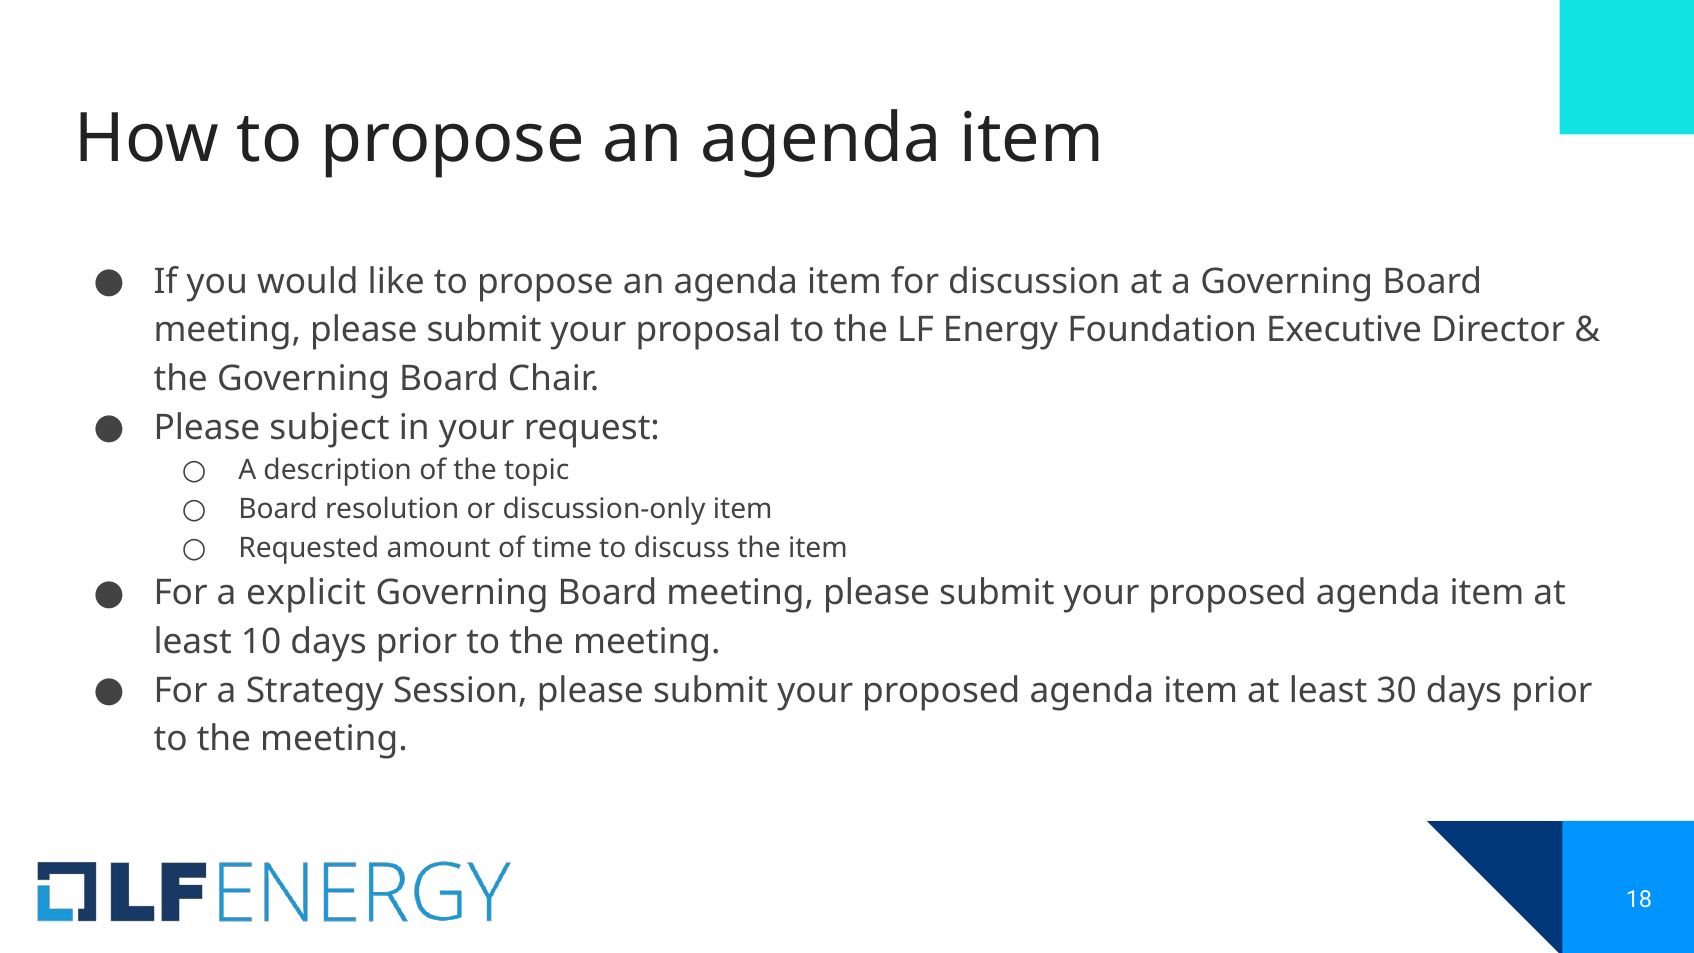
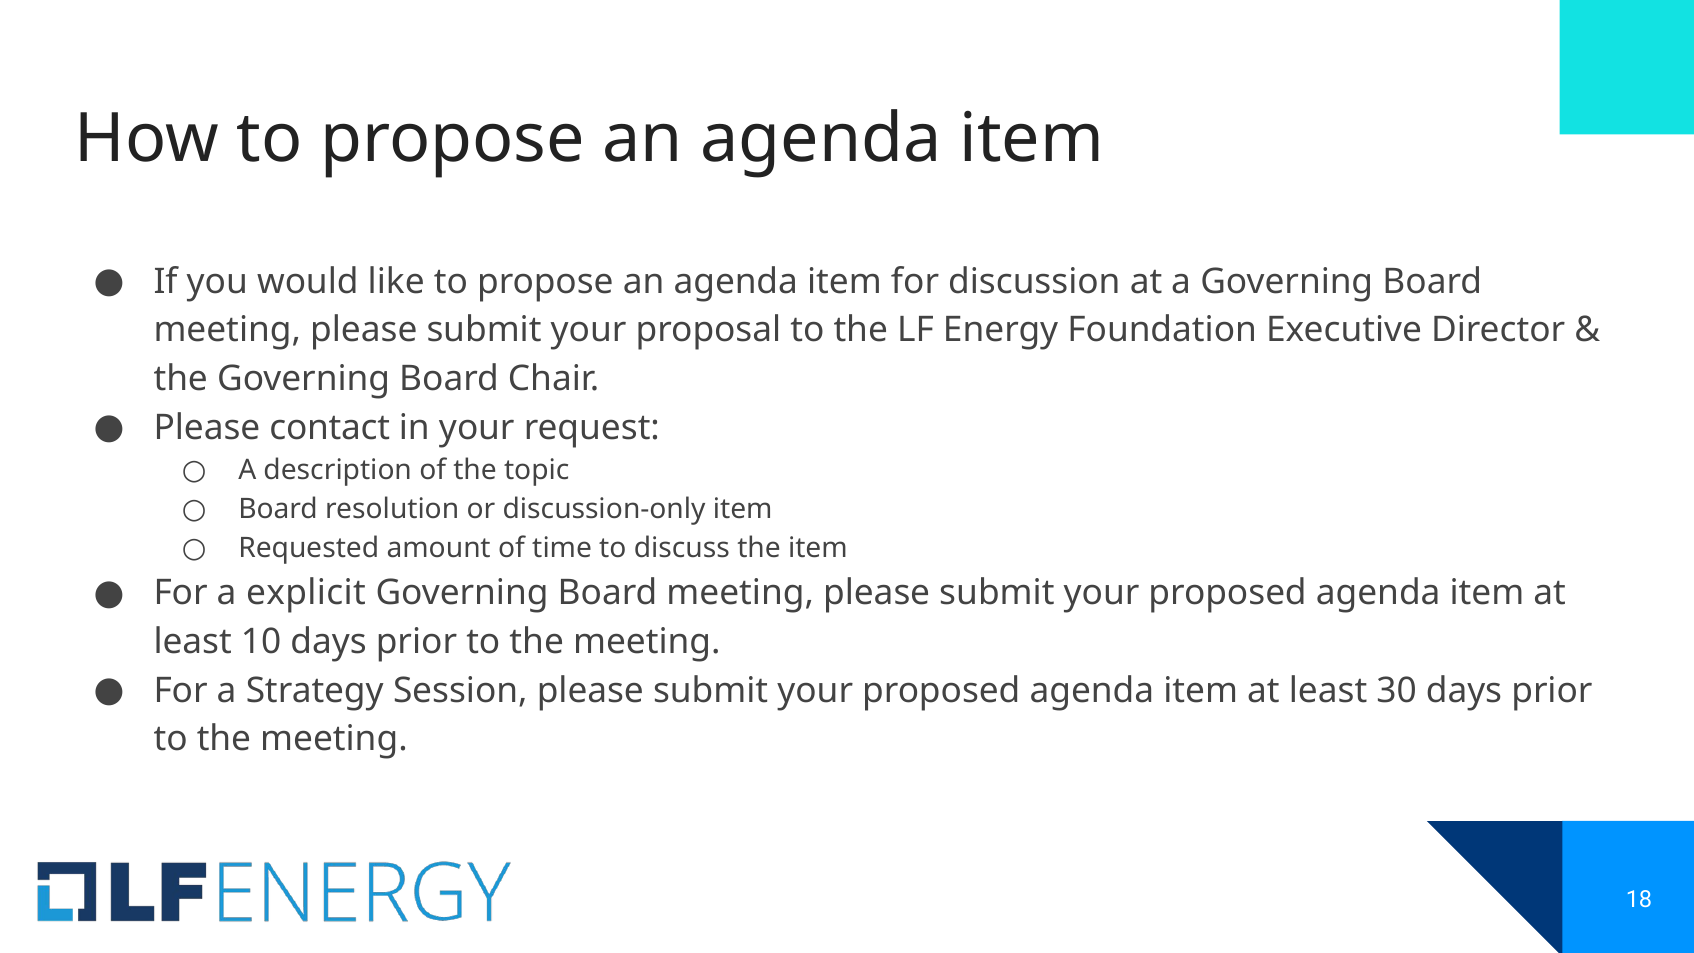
subject: subject -> contact
